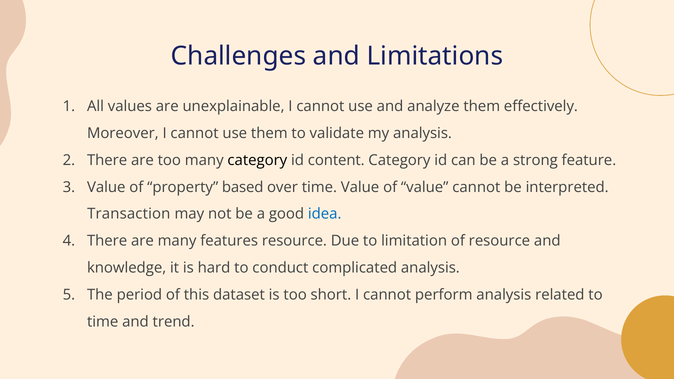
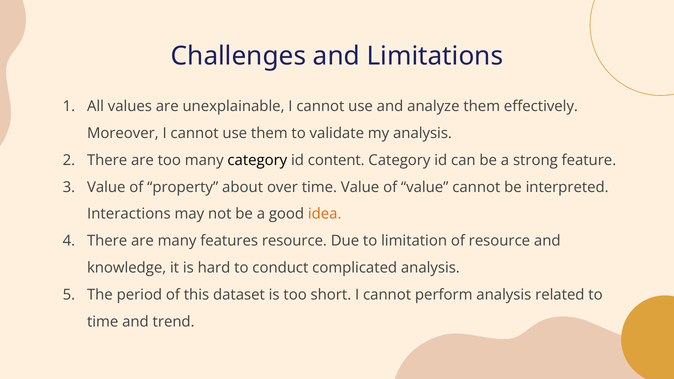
based: based -> about
Transaction: Transaction -> Interactions
idea colour: blue -> orange
